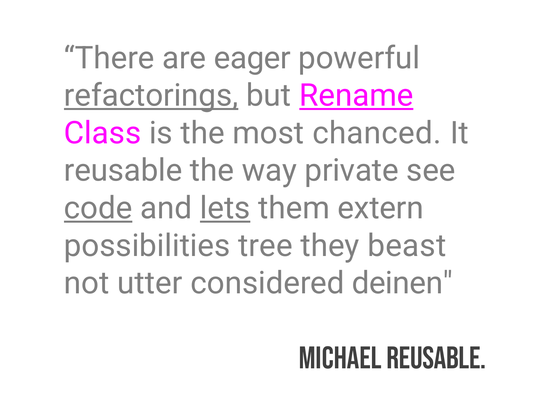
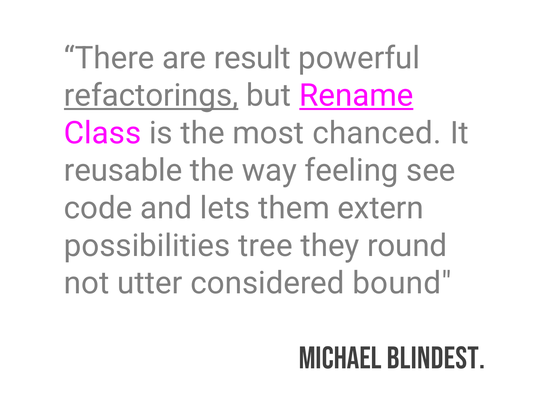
eager: eager -> result
private: private -> feeling
code underline: present -> none
lets underline: present -> none
beast: beast -> round
deinen: deinen -> bound
Michael Reusable: Reusable -> Blindest
